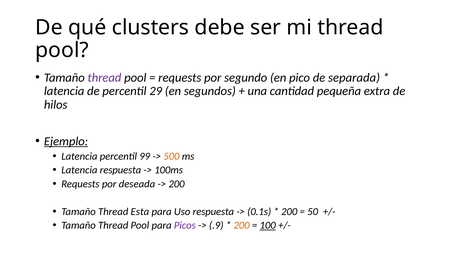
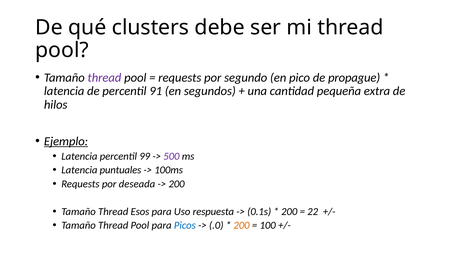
separada: separada -> propague
29: 29 -> 91
500 colour: orange -> purple
Latencia respuesta: respuesta -> puntuales
Esta: Esta -> Esos
50: 50 -> 22
Picos colour: purple -> blue
.9: .9 -> .0
100 underline: present -> none
